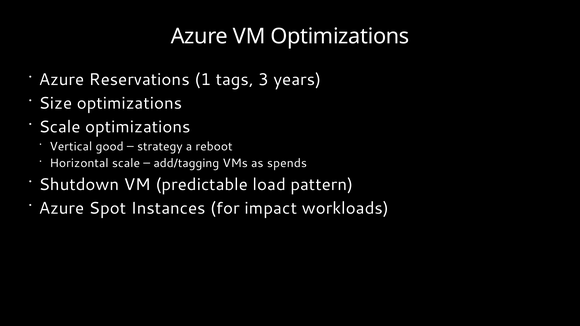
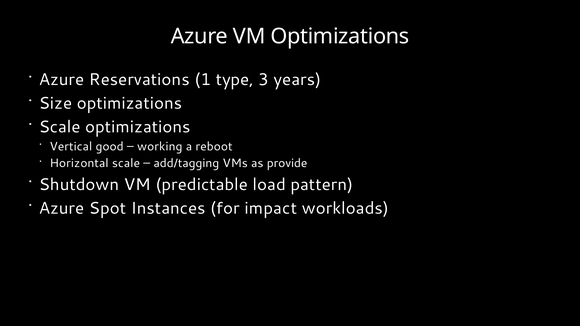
tags: tags -> type
strategy: strategy -> working
spends: spends -> provide
